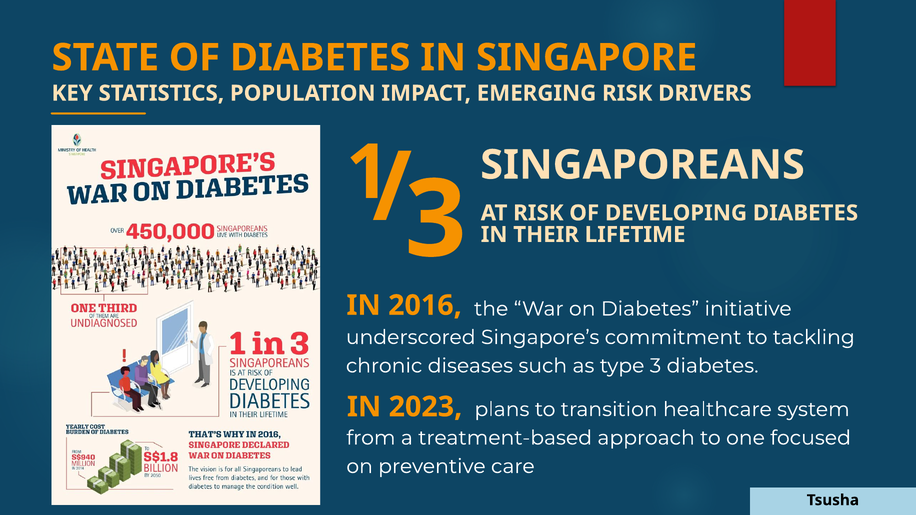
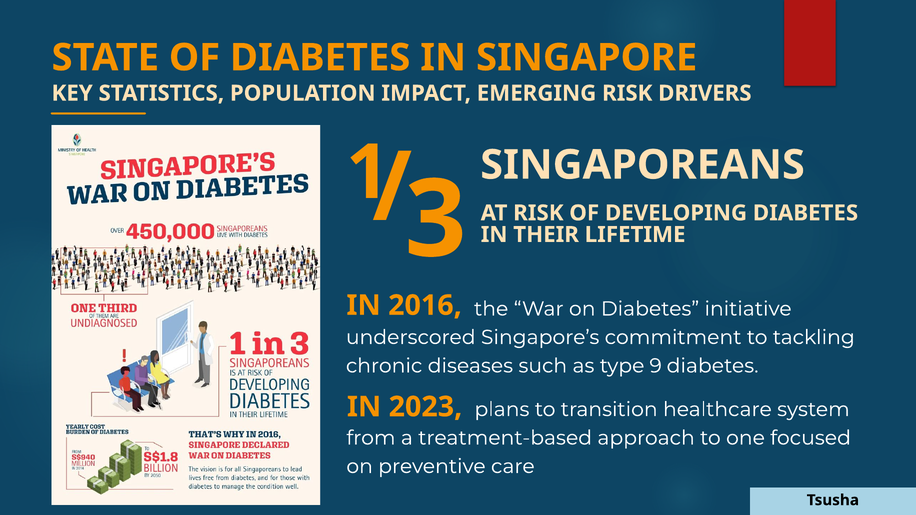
type 3: 3 -> 9
